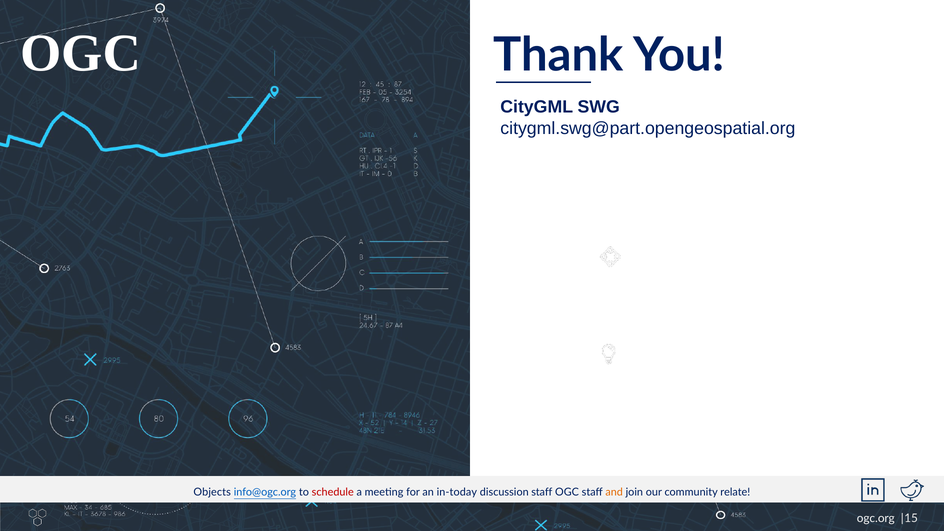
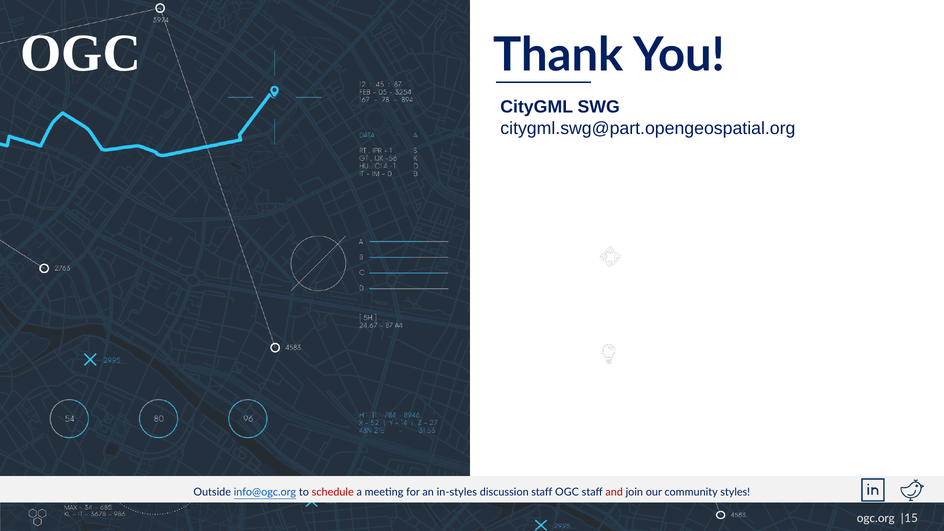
Objects: Objects -> Outside
in-today: in-today -> in-styles
and colour: orange -> red
relate: relate -> styles
